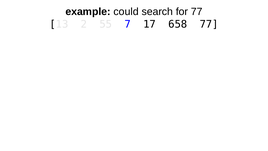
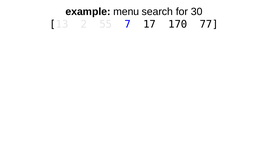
could: could -> menu
for 77: 77 -> 30
658: 658 -> 170
